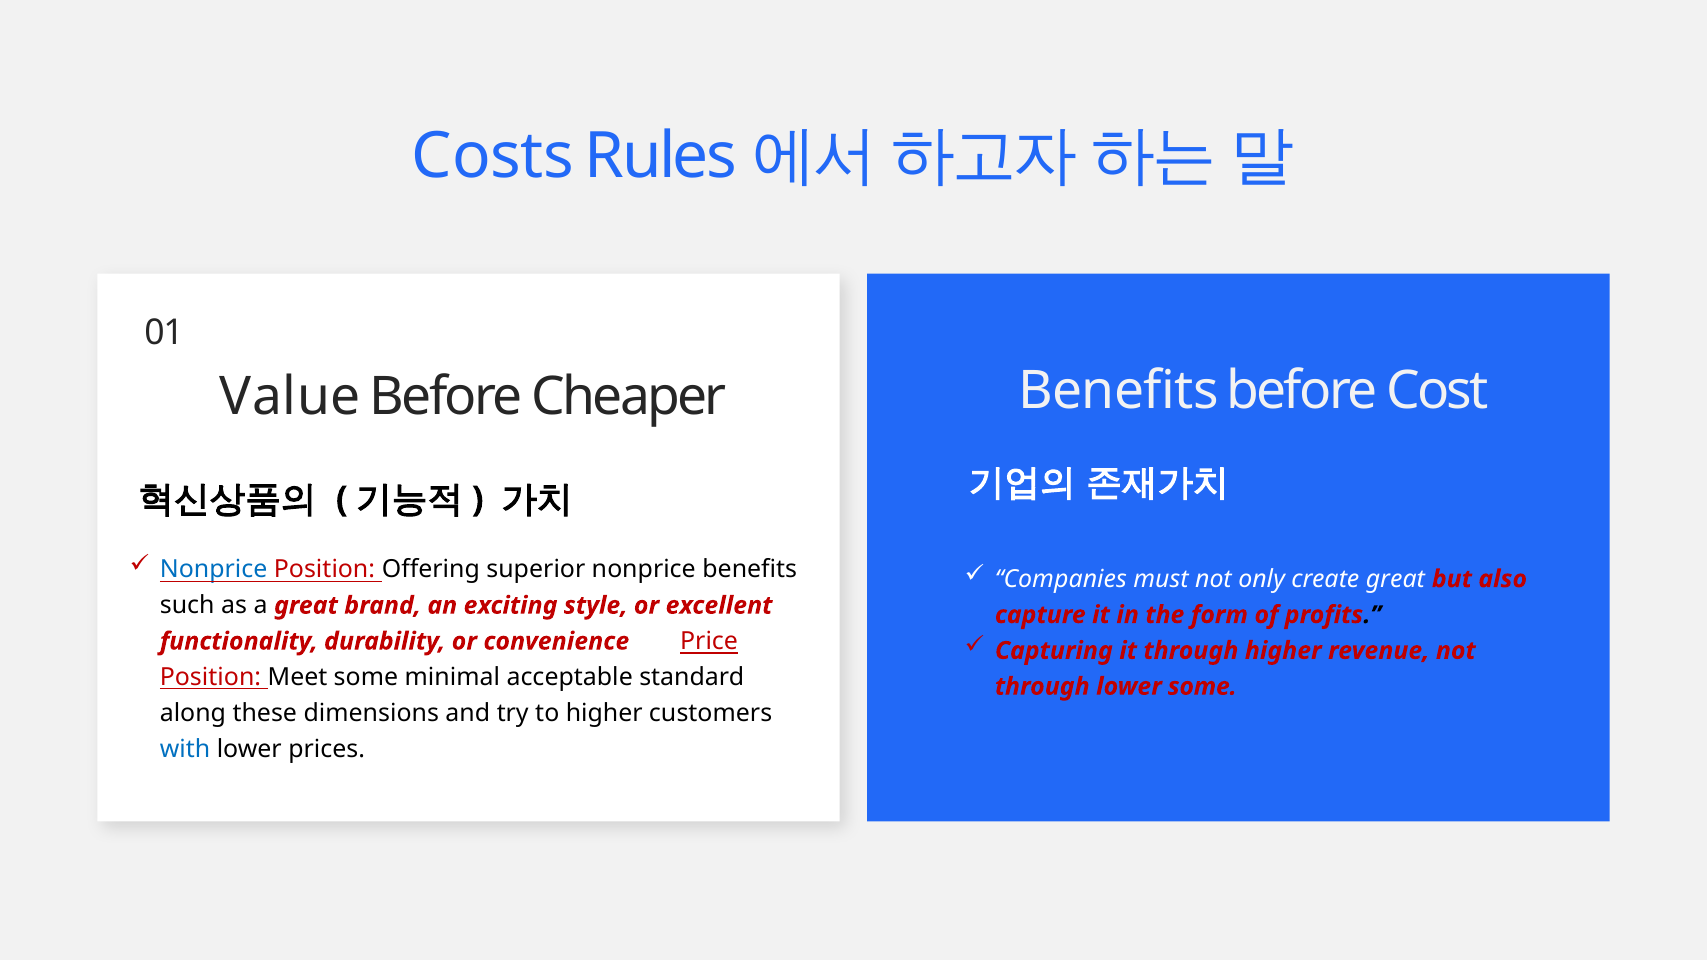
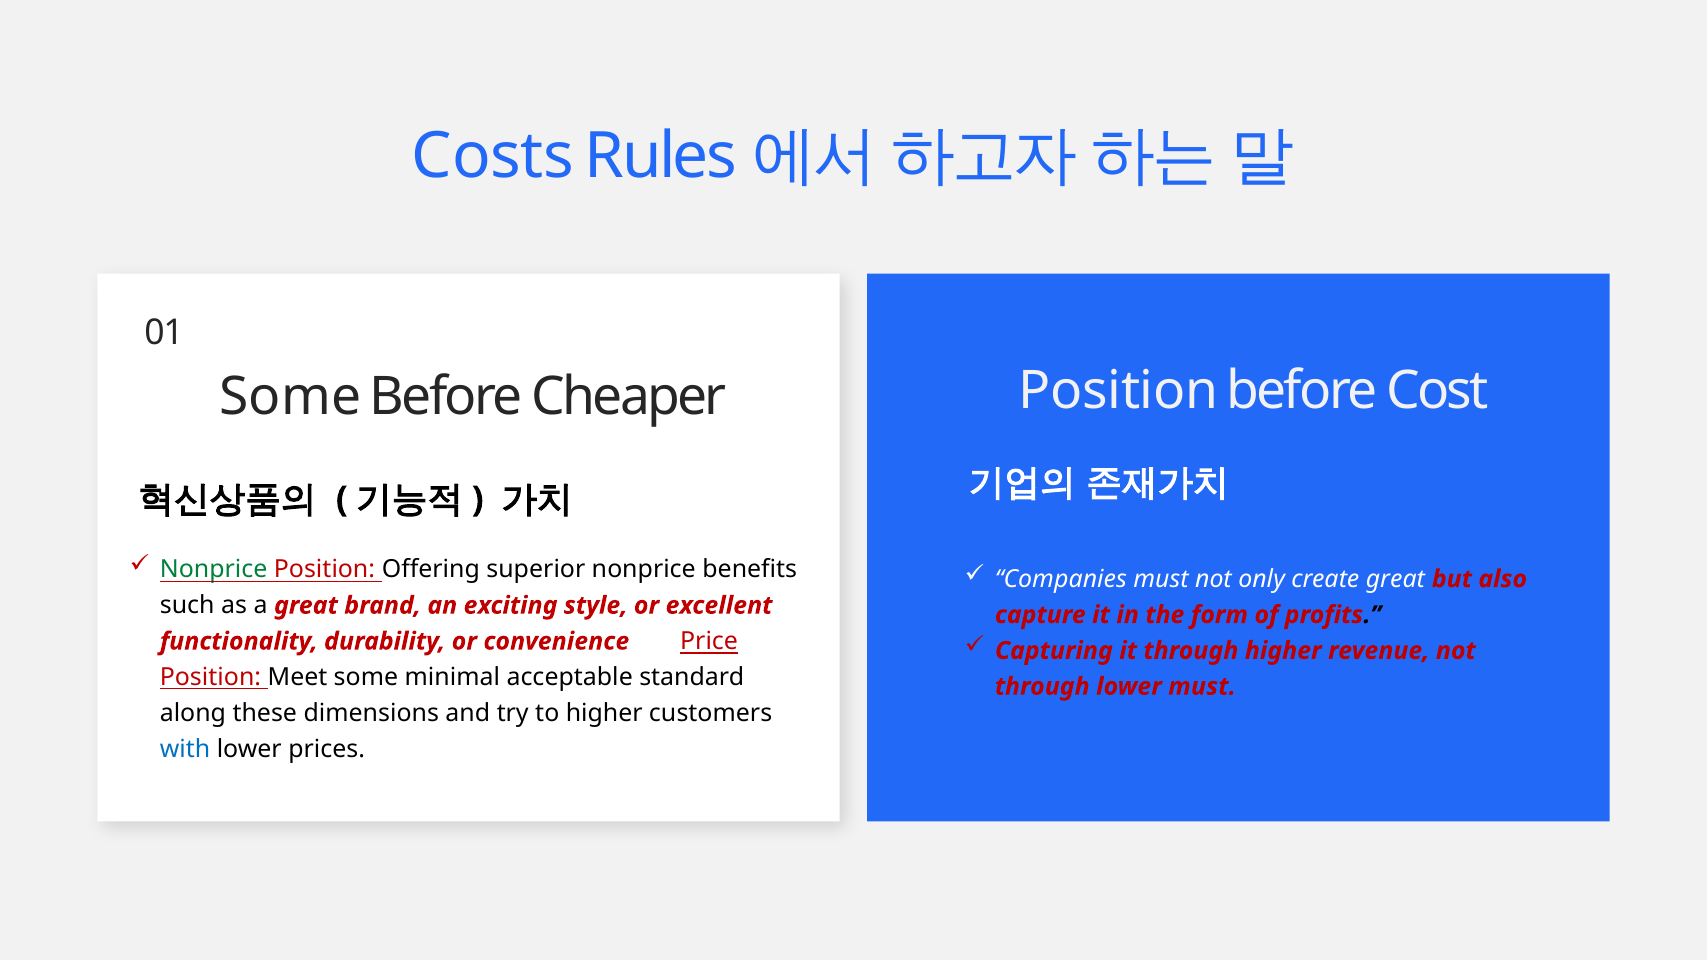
Benefits at (1119, 391): Benefits -> Position
Value at (290, 397): Value -> Some
Nonprice at (214, 570) colour: blue -> green
lower some: some -> must
